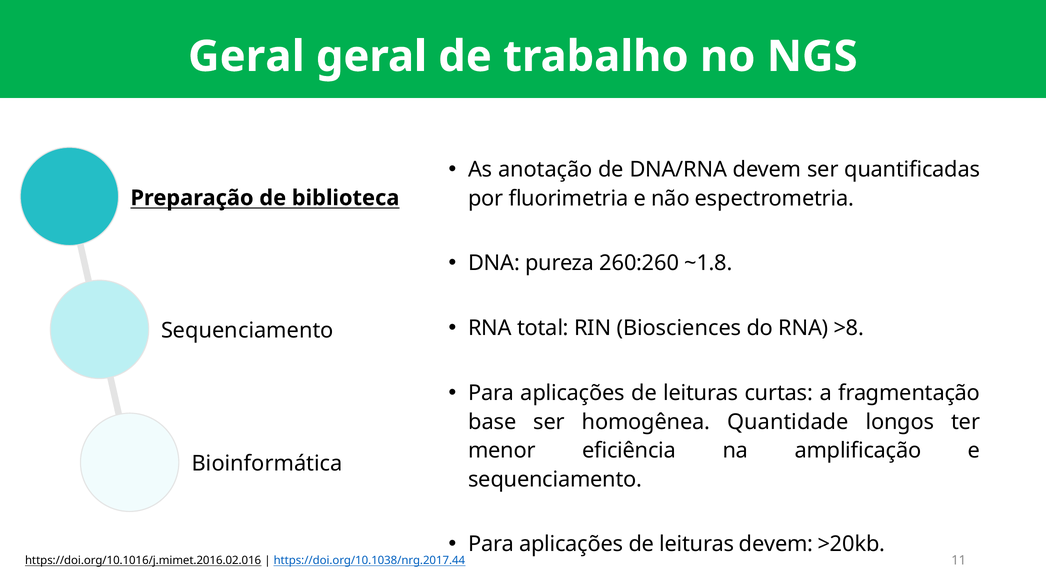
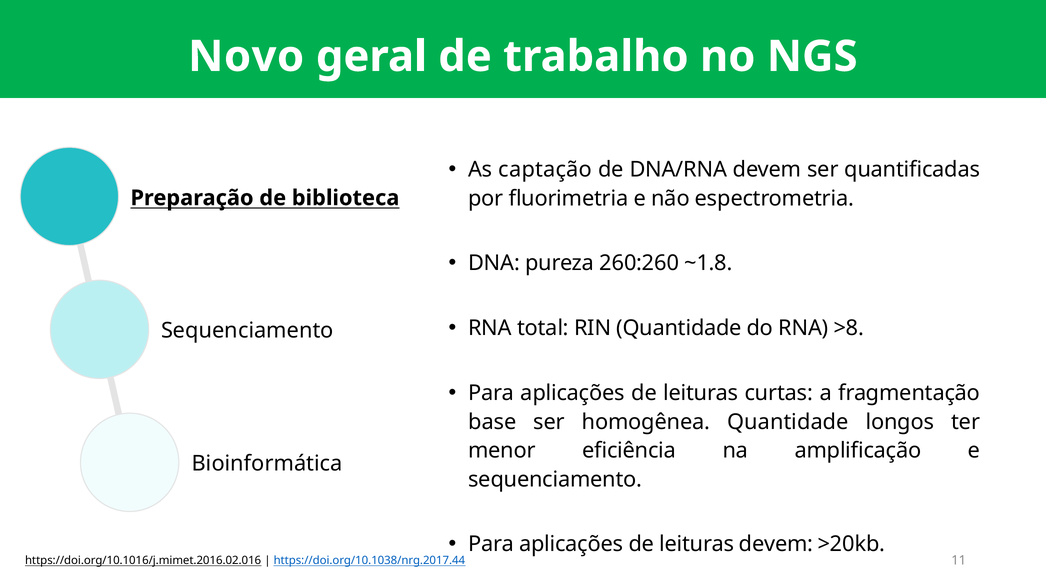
Geral at (246, 57): Geral -> Novo
anotação: anotação -> captação
RIN Biosciences: Biosciences -> Quantidade
